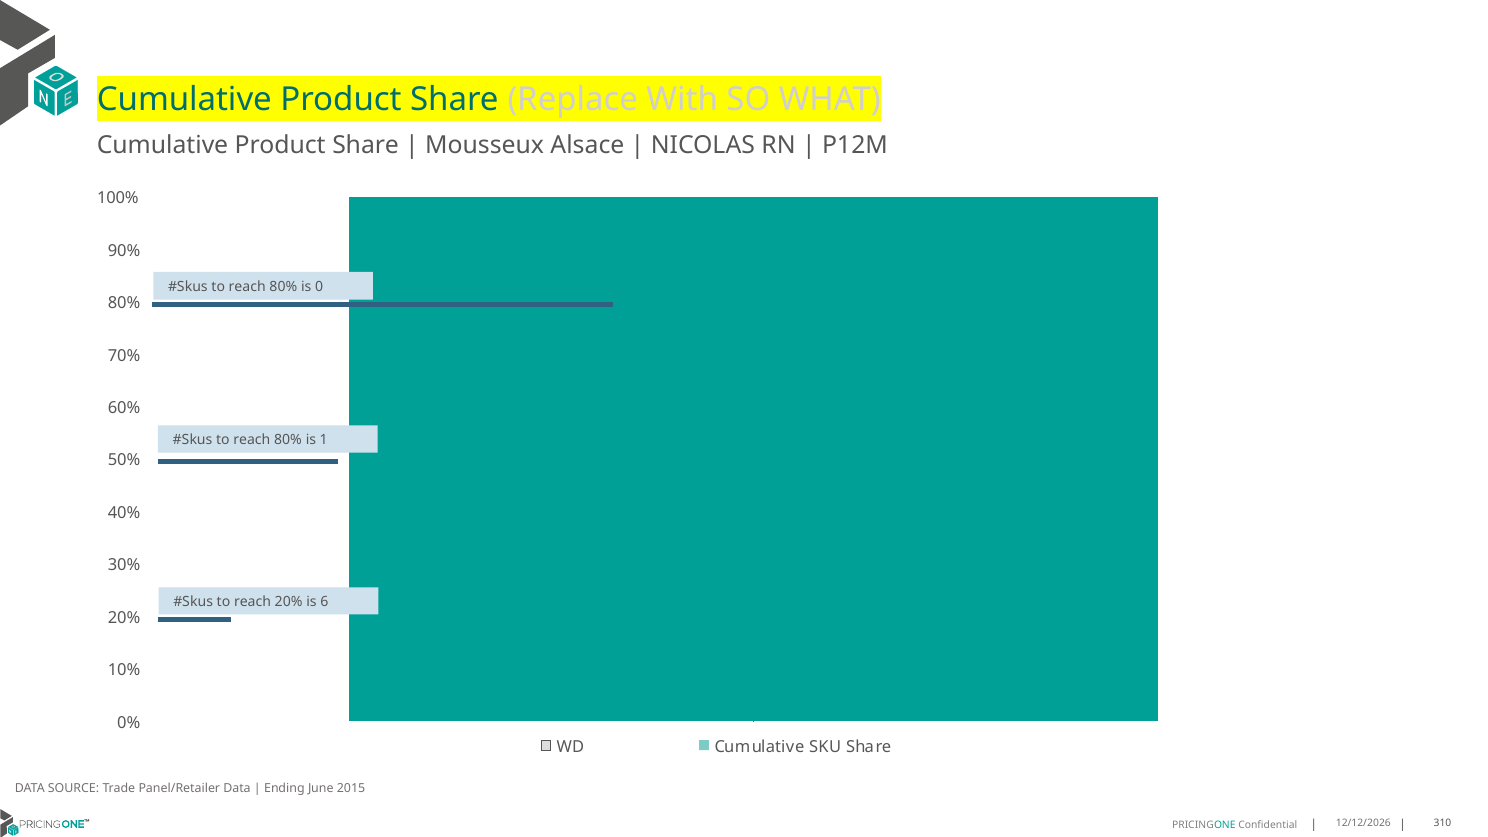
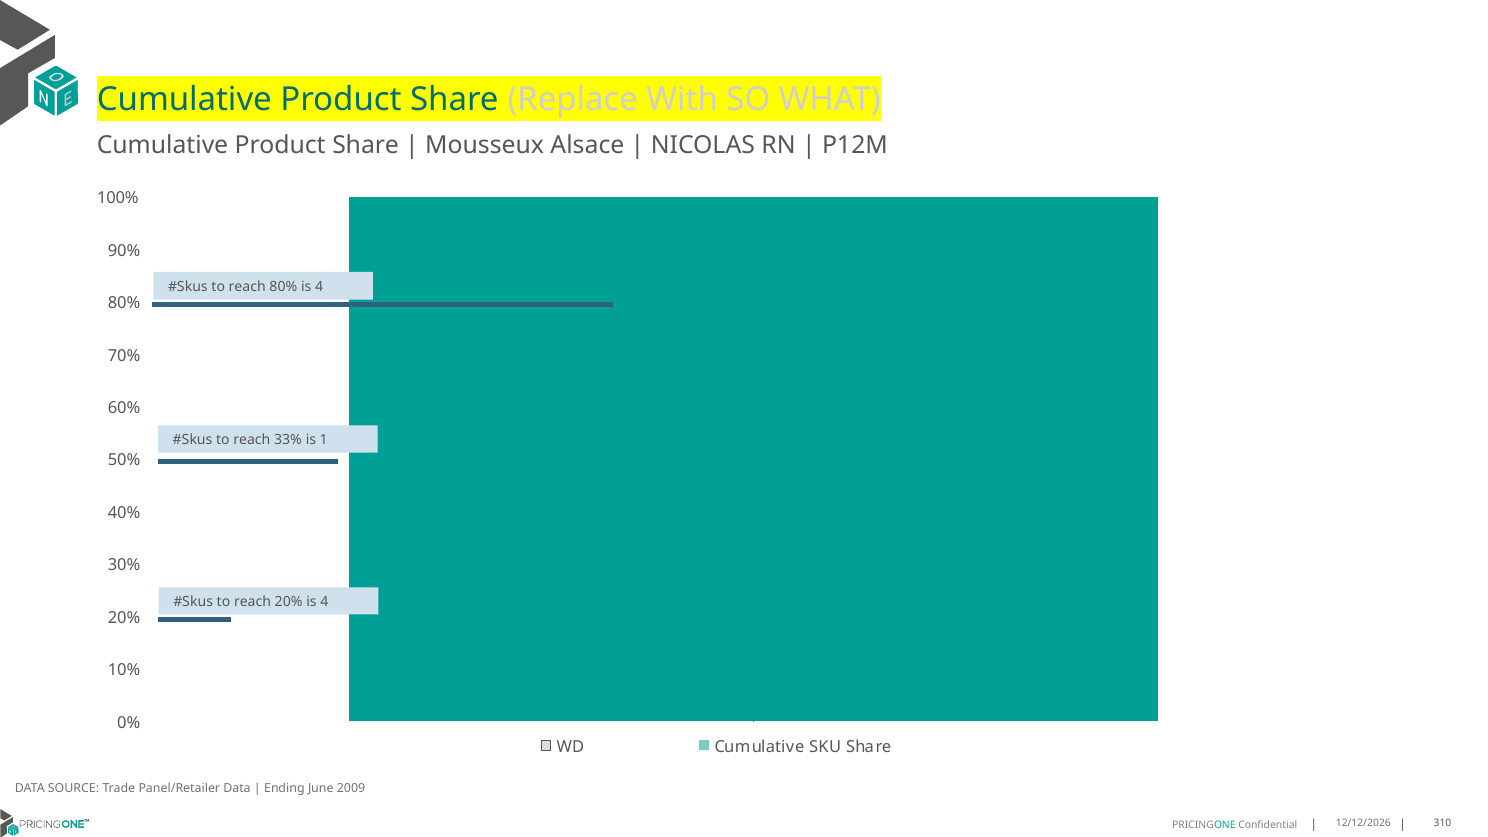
80% is 0: 0 -> 4
80% at (288, 440): 80% -> 33%
20% is 6: 6 -> 4
2015: 2015 -> 2009
